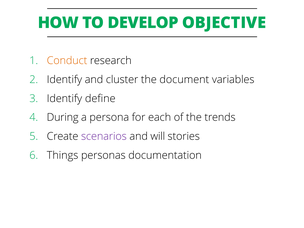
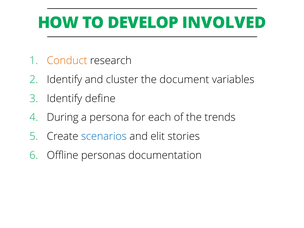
OBJECTIVE: OBJECTIVE -> INVOLVED
scenarios colour: purple -> blue
will: will -> elit
Things: Things -> Offline
